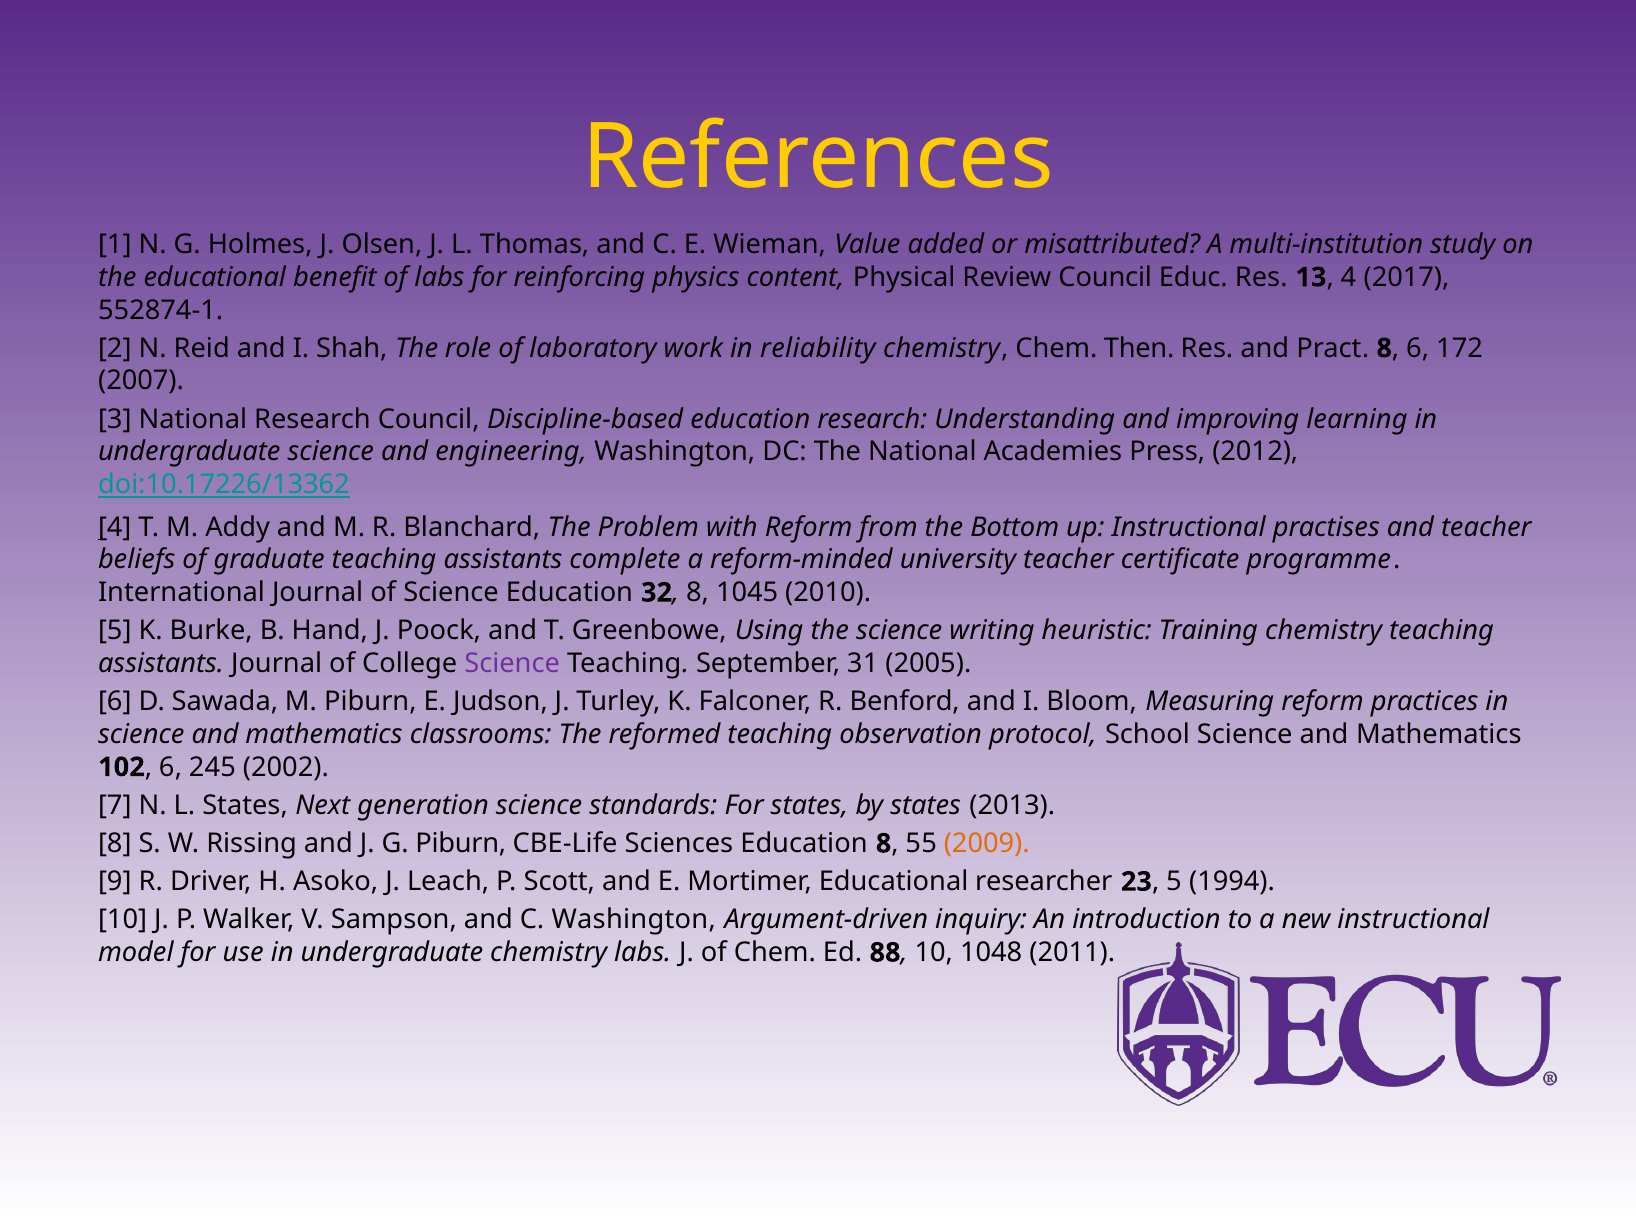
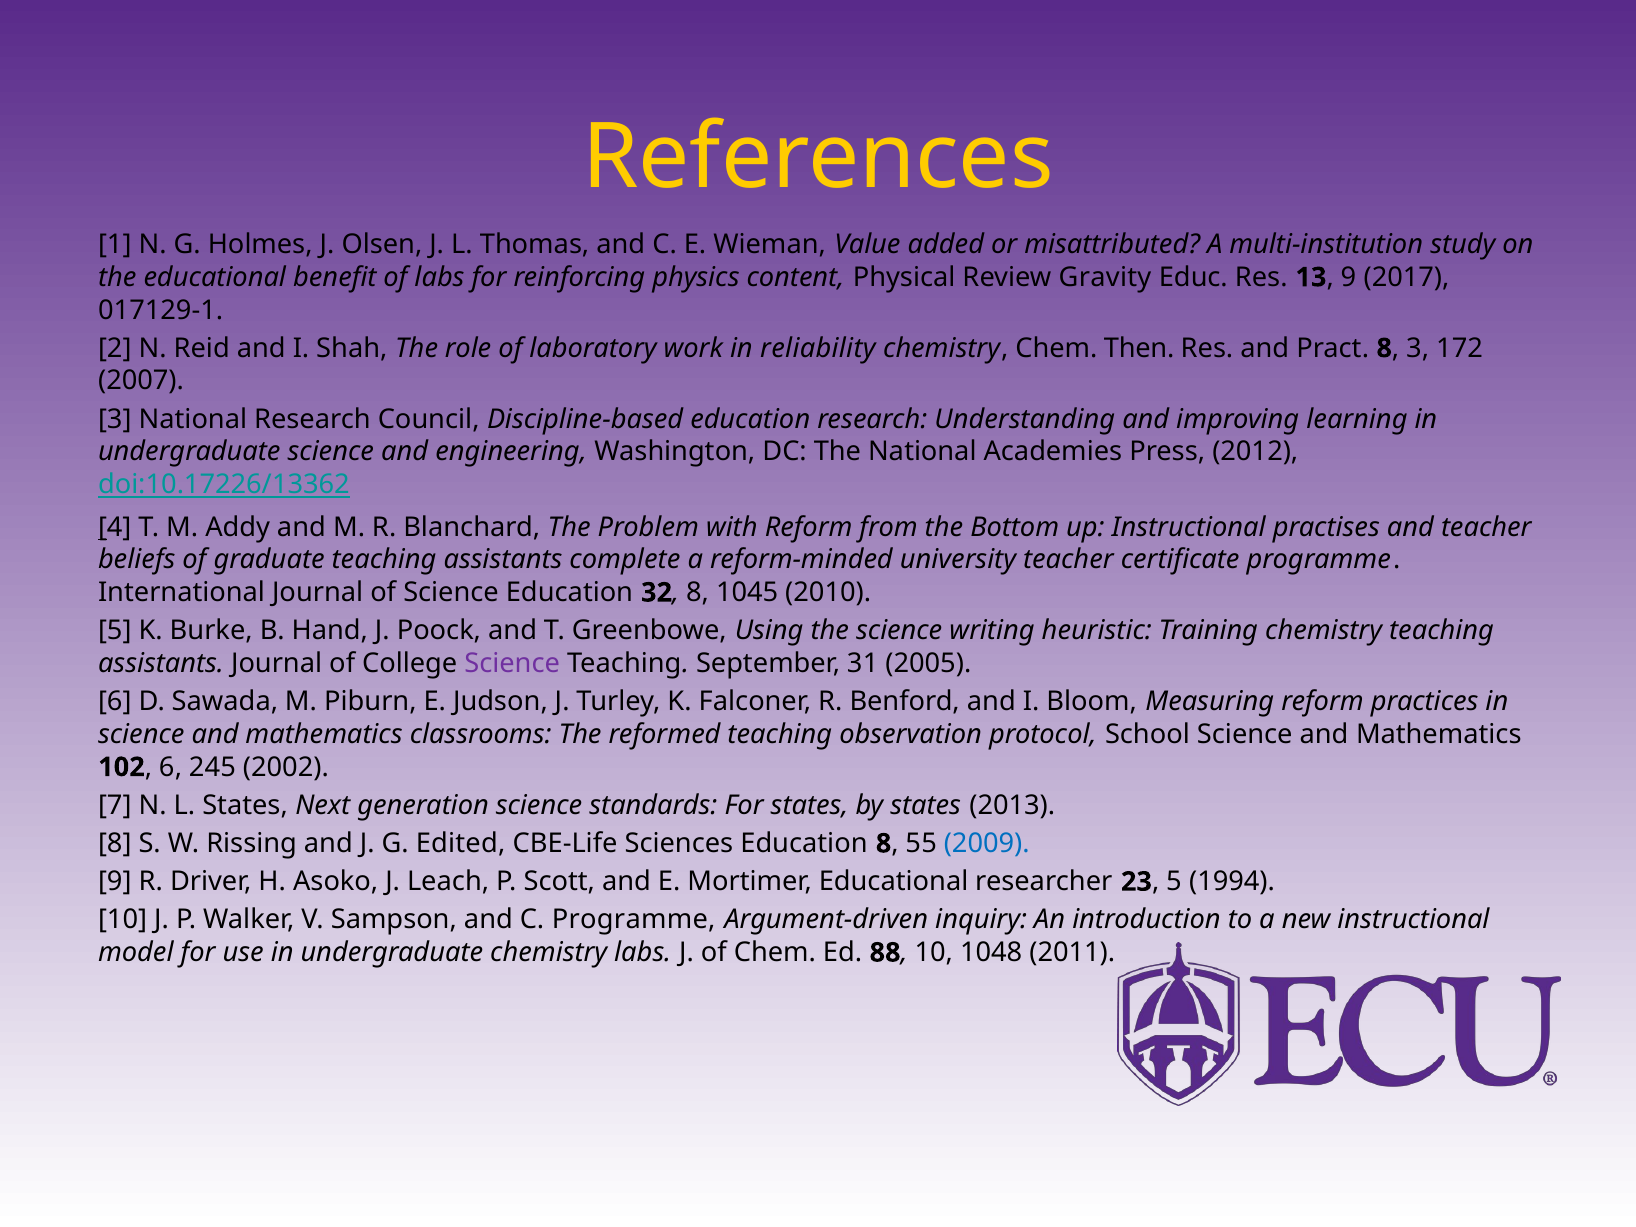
Review Council: Council -> Gravity
13 4: 4 -> 9
552874-1: 552874-1 -> 017129-1
8 6: 6 -> 3
G Piburn: Piburn -> Edited
2009 colour: orange -> blue
C Washington: Washington -> Programme
